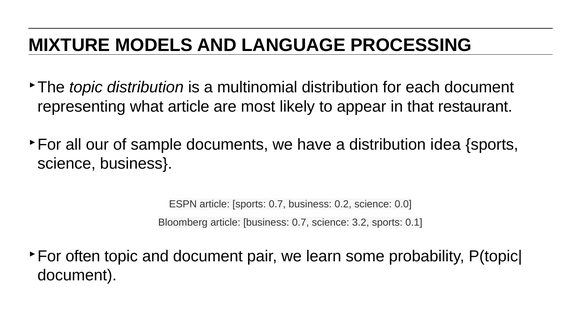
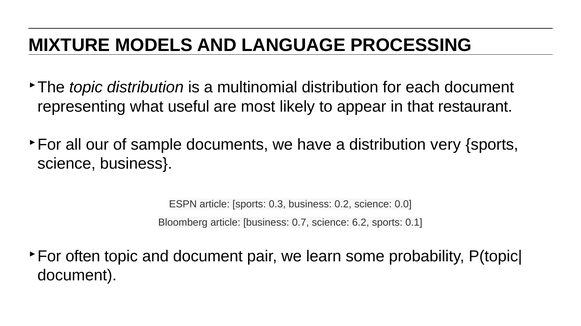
what article: article -> useful
idea: idea -> very
sports 0.7: 0.7 -> 0.3
3.2: 3.2 -> 6.2
